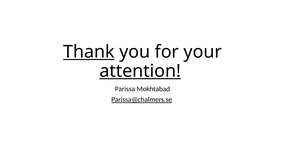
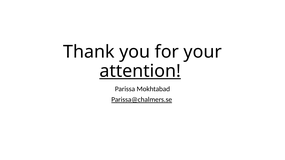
Thank underline: present -> none
